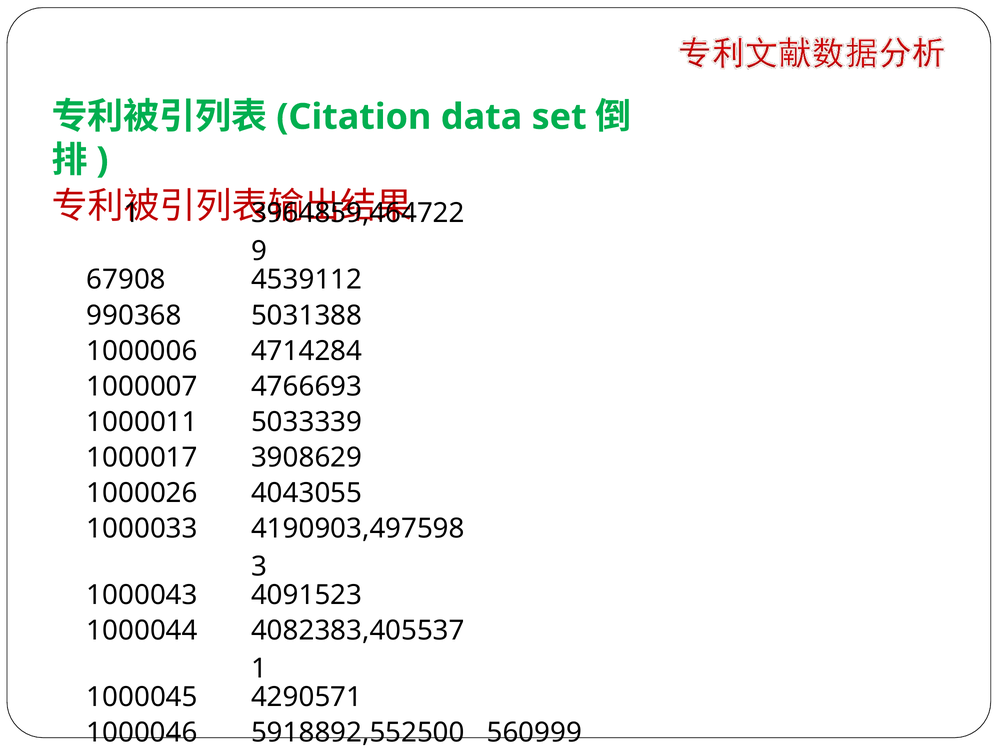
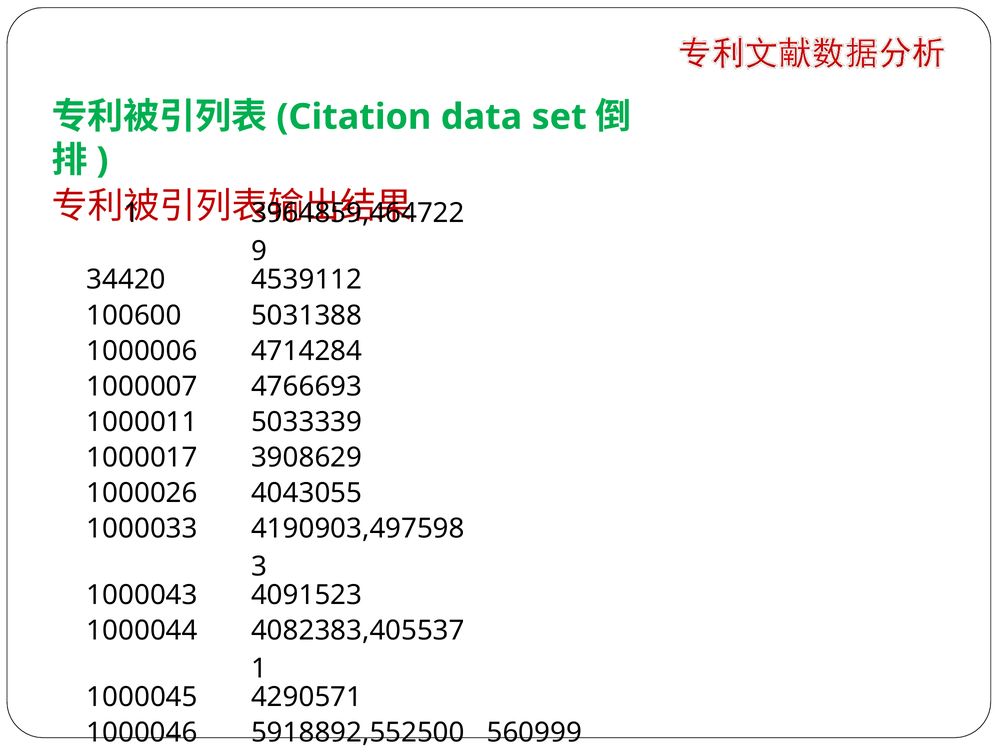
67908: 67908 -> 34420
990368: 990368 -> 100600
